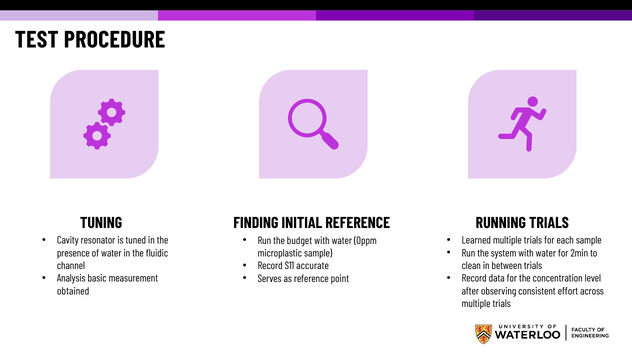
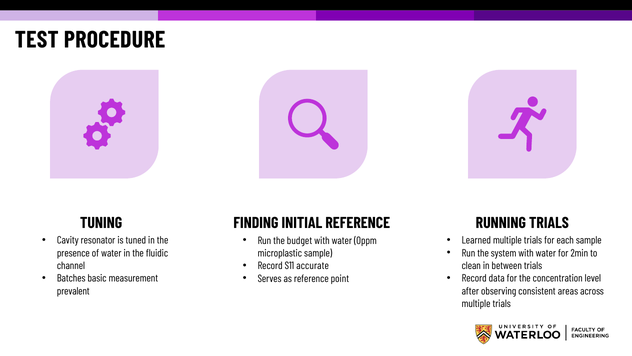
Analysis: Analysis -> Batches
obtained: obtained -> prevalent
effort: effort -> areas
